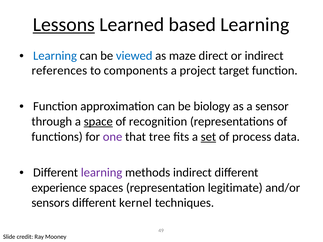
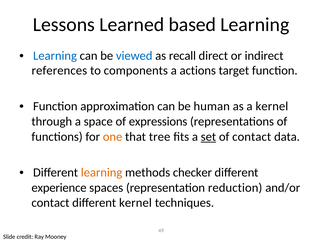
Lessons underline: present -> none
maze: maze -> recall
project: project -> actions
biology: biology -> human
a sensor: sensor -> kernel
space underline: present -> none
recognition: recognition -> expressions
one colour: purple -> orange
of process: process -> contact
learning at (102, 173) colour: purple -> orange
methods indirect: indirect -> checker
legitimate: legitimate -> reduction
sensors at (50, 203): sensors -> contact
